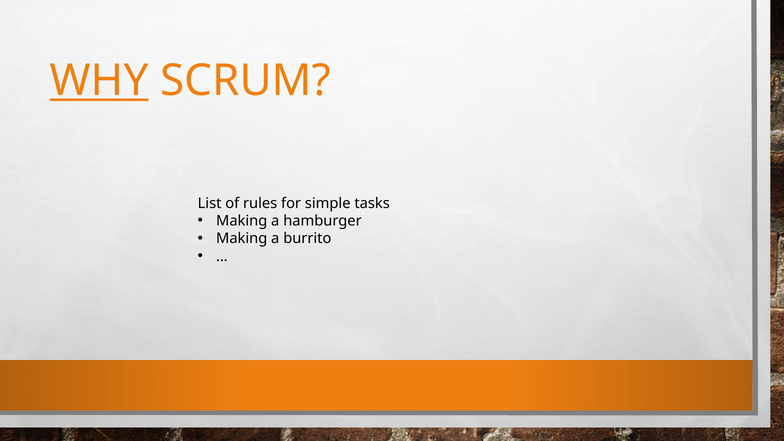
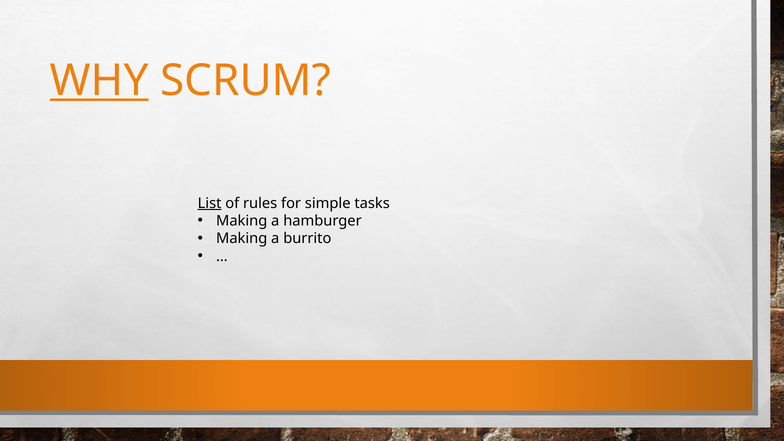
List underline: none -> present
